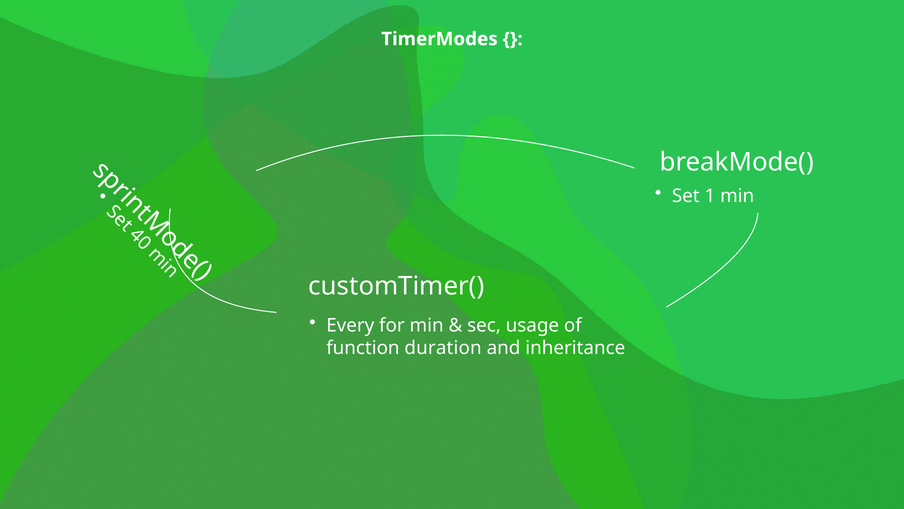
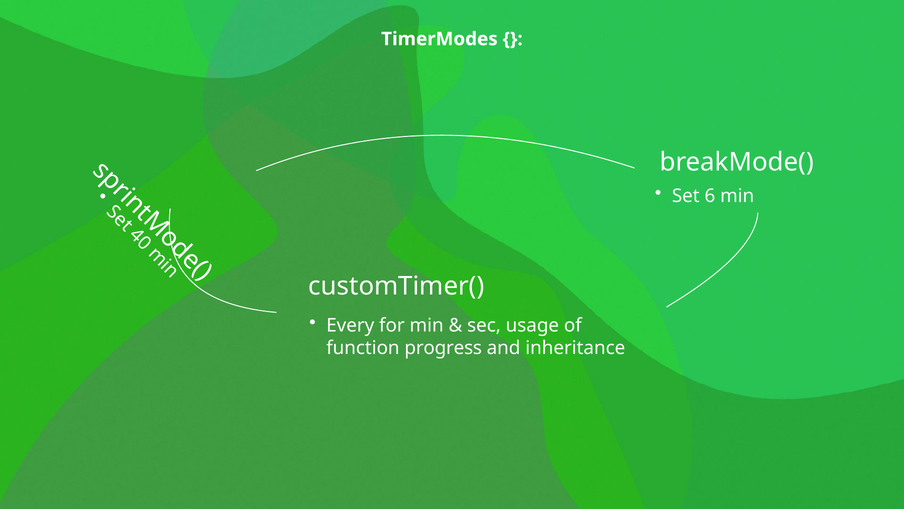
1: 1 -> 6
duration: duration -> progress
